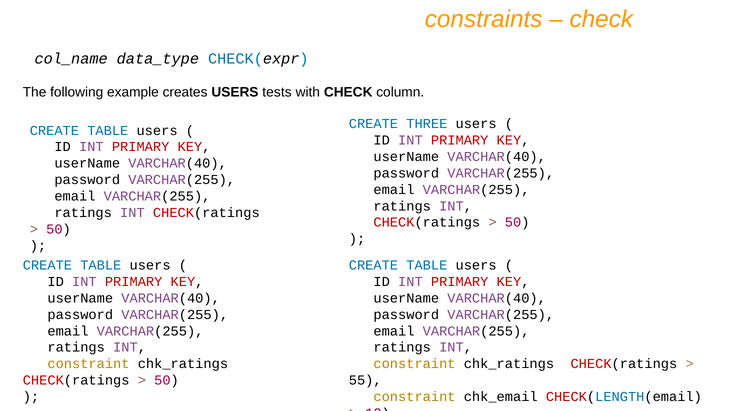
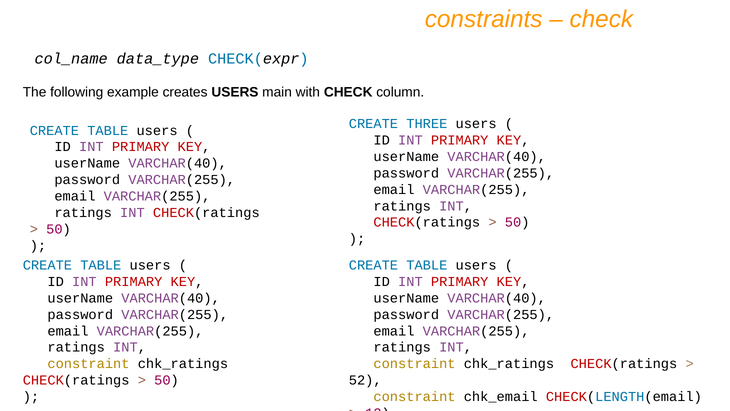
tests: tests -> main
55: 55 -> 52
